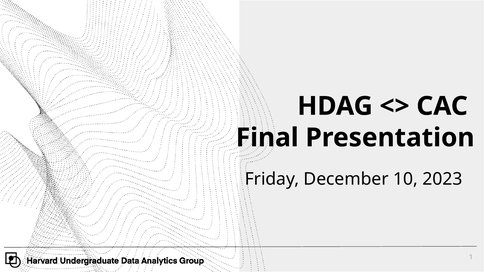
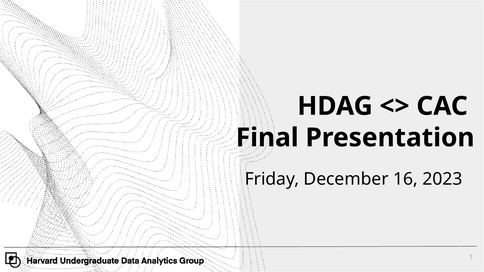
10: 10 -> 16
